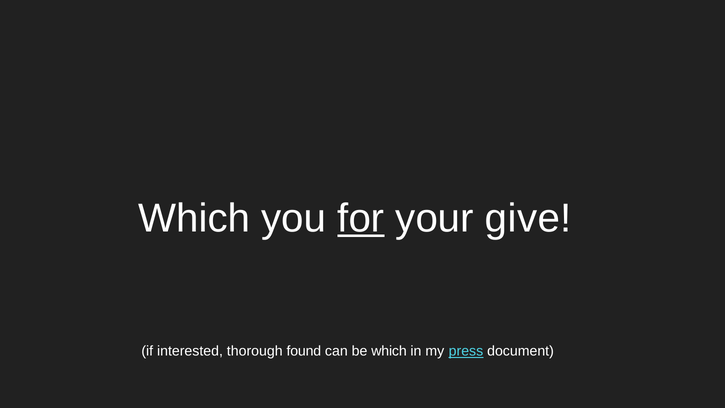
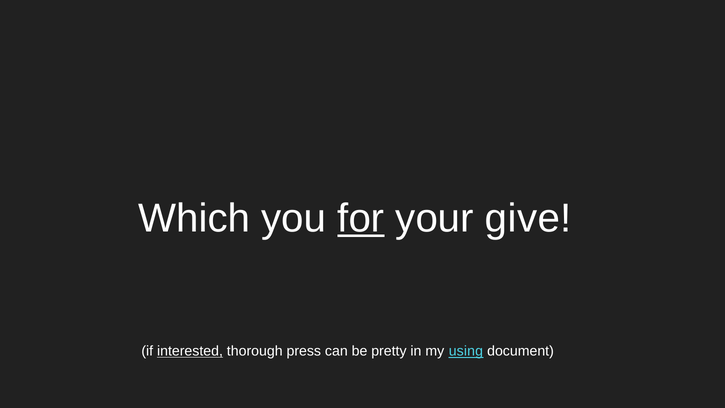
interested underline: none -> present
found: found -> press
be which: which -> pretty
press: press -> using
